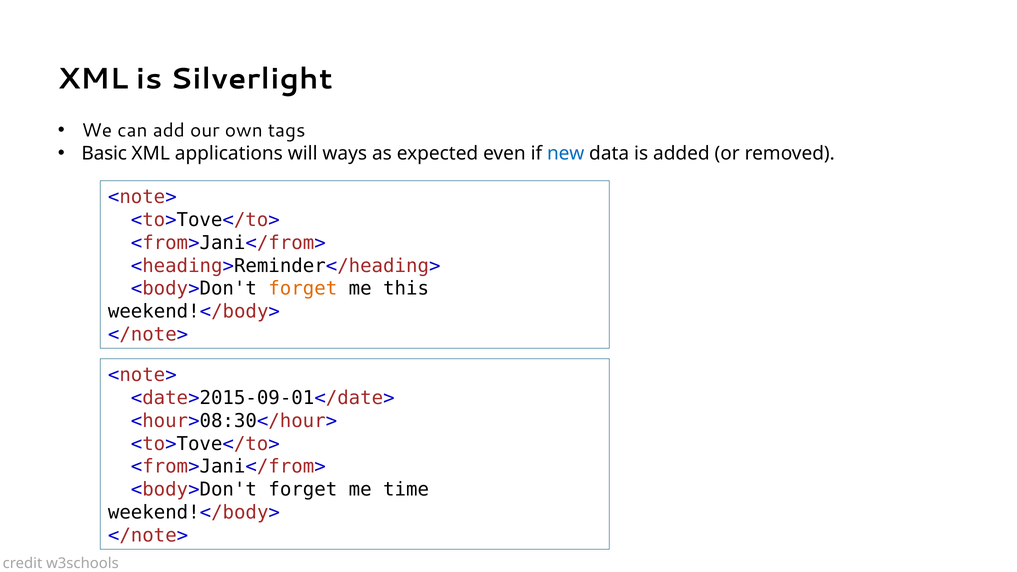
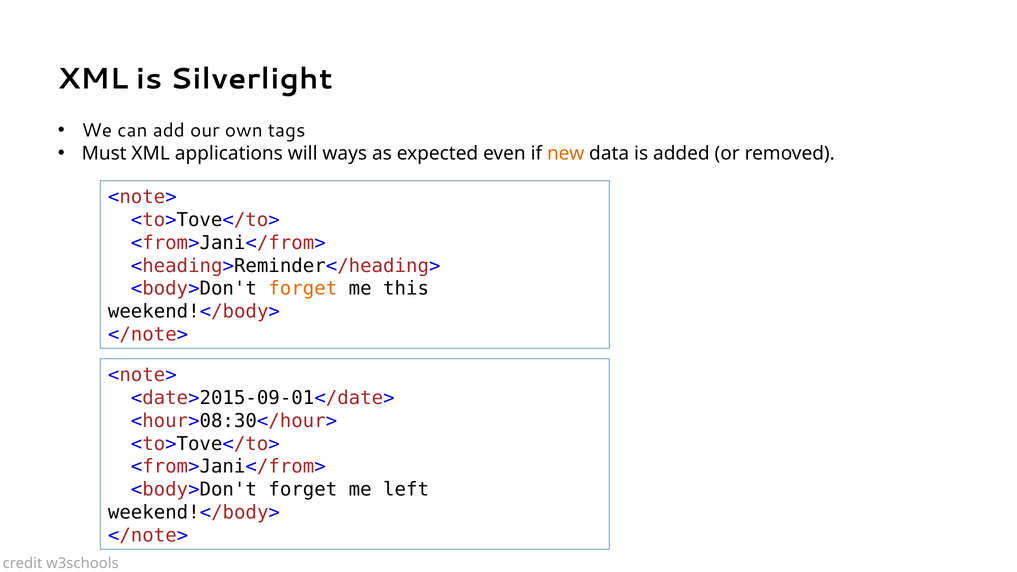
Basic: Basic -> Must
new colour: blue -> orange
time: time -> left
